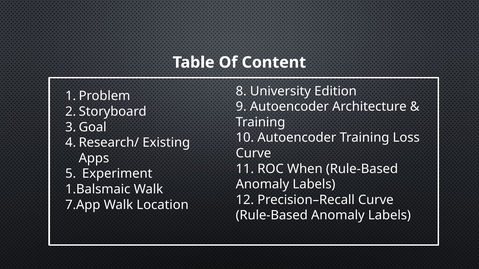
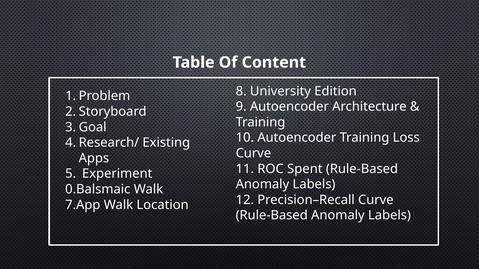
When: When -> Spent
1.Balsmaic: 1.Balsmaic -> 0.Balsmaic
